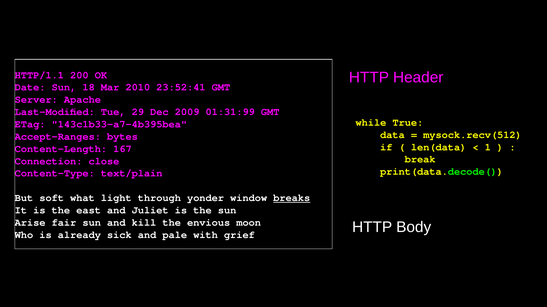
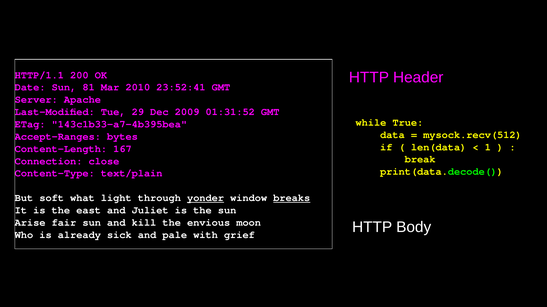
18: 18 -> 81
01:31:99: 01:31:99 -> 01:31:52
yonder underline: none -> present
